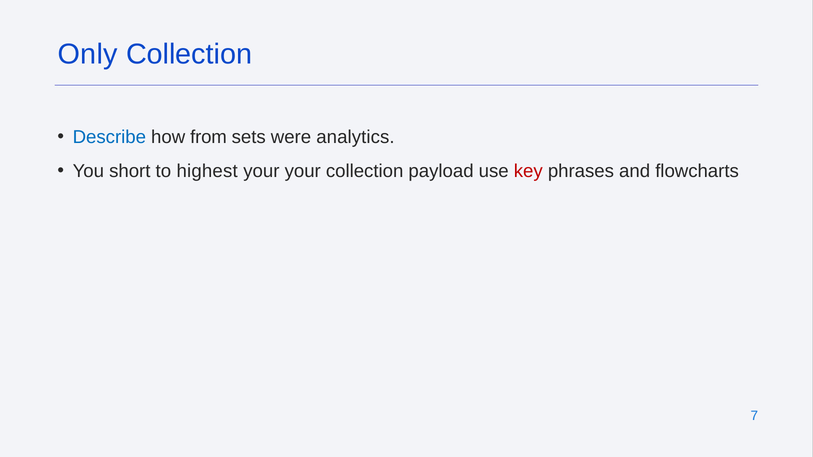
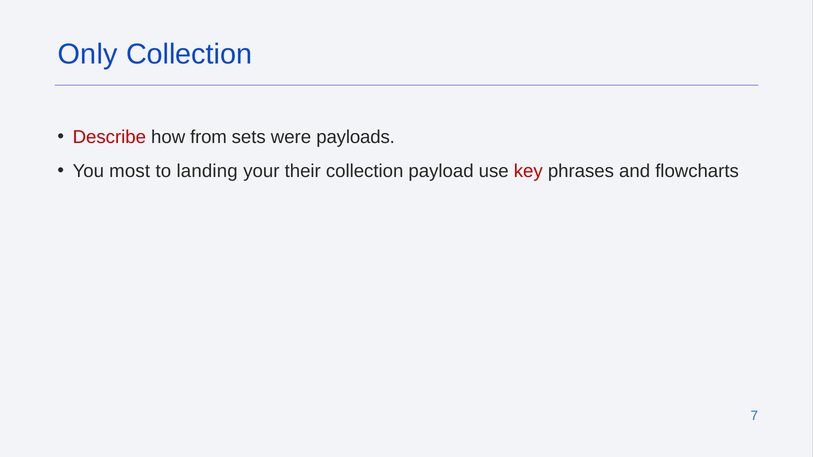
Describe colour: blue -> red
analytics: analytics -> payloads
short: short -> most
highest: highest -> landing
your your: your -> their
